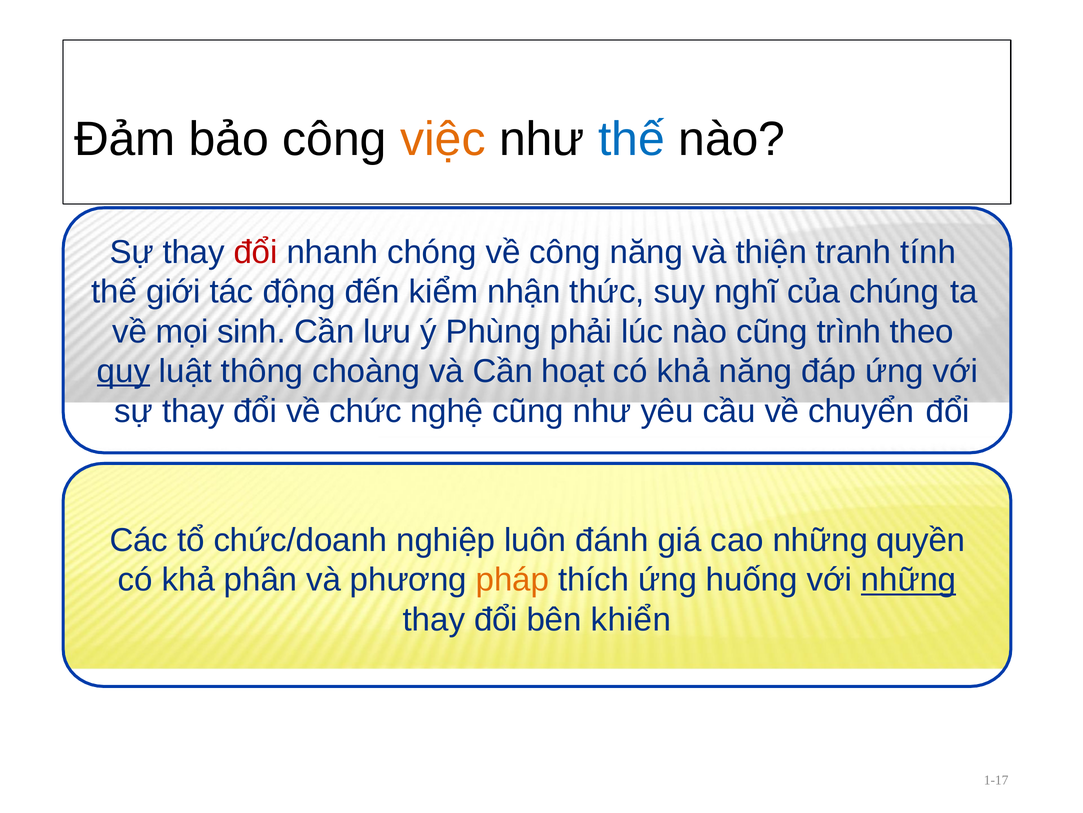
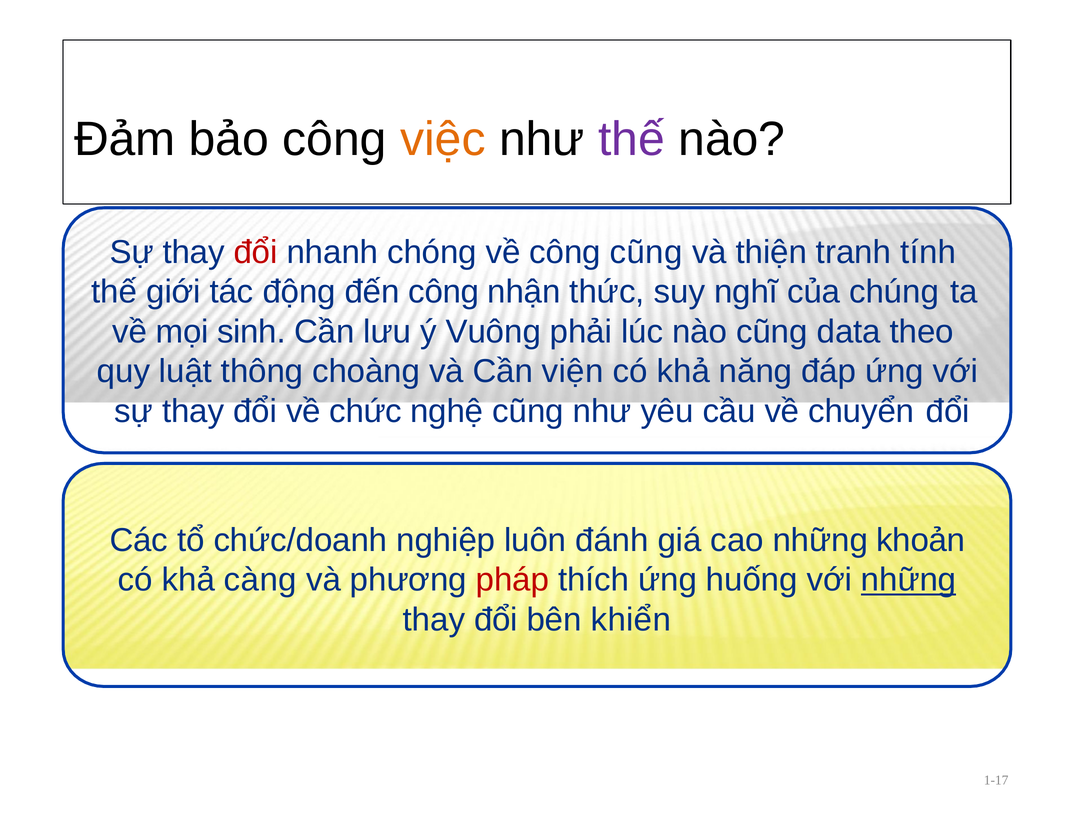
thế at (631, 139) colour: blue -> purple
công năng: năng -> cũng
đến kiểm: kiểm -> công
Phùng: Phùng -> Vuông
trình: trình -> data
quy underline: present -> none
hoạt: hoạt -> viện
quyền: quyền -> khoản
phân: phân -> càng
pháp colour: orange -> red
